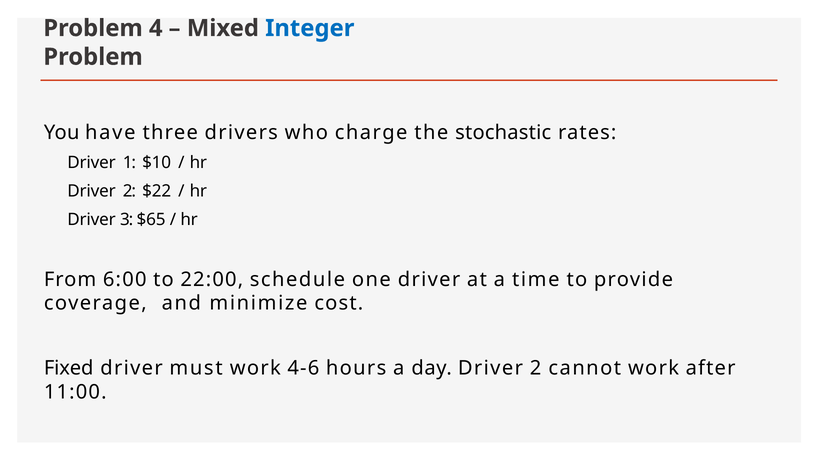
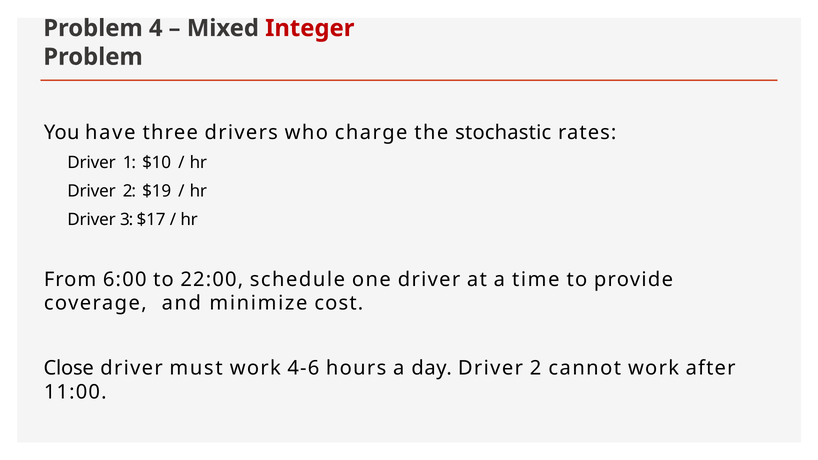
Integer colour: blue -> red
$22: $22 -> $19
$65: $65 -> $17
Fixed: Fixed -> Close
